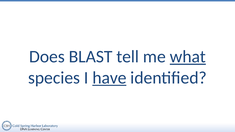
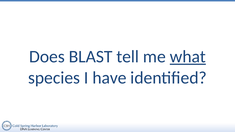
have underline: present -> none
